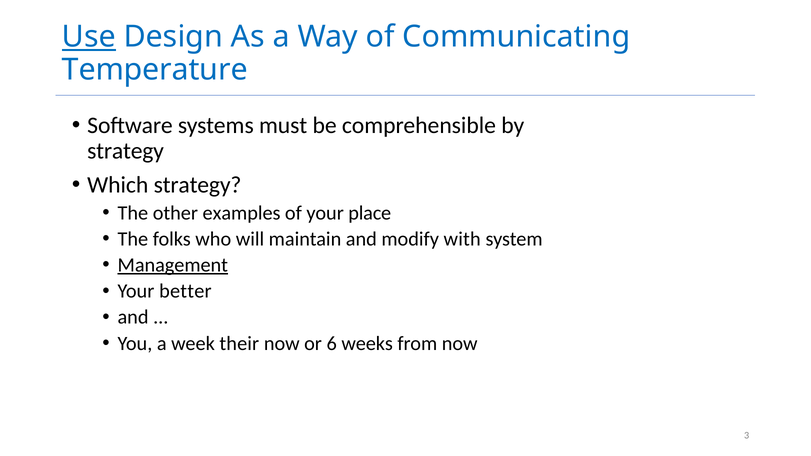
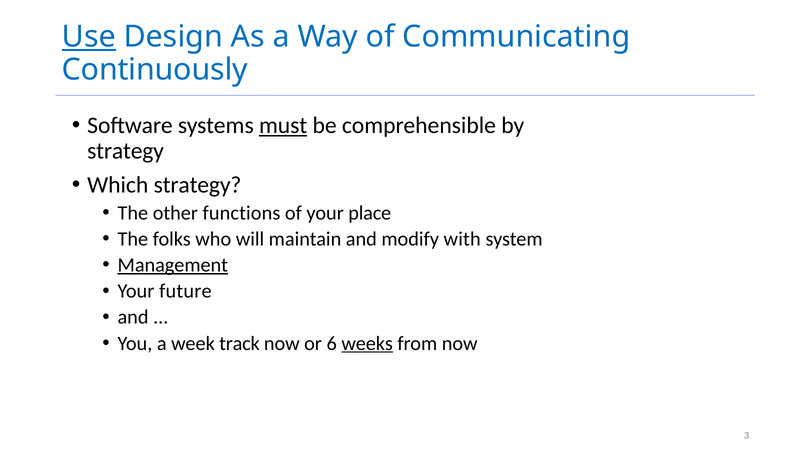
Temperature: Temperature -> Continuously
must underline: none -> present
examples: examples -> functions
better: better -> future
their: their -> track
weeks underline: none -> present
